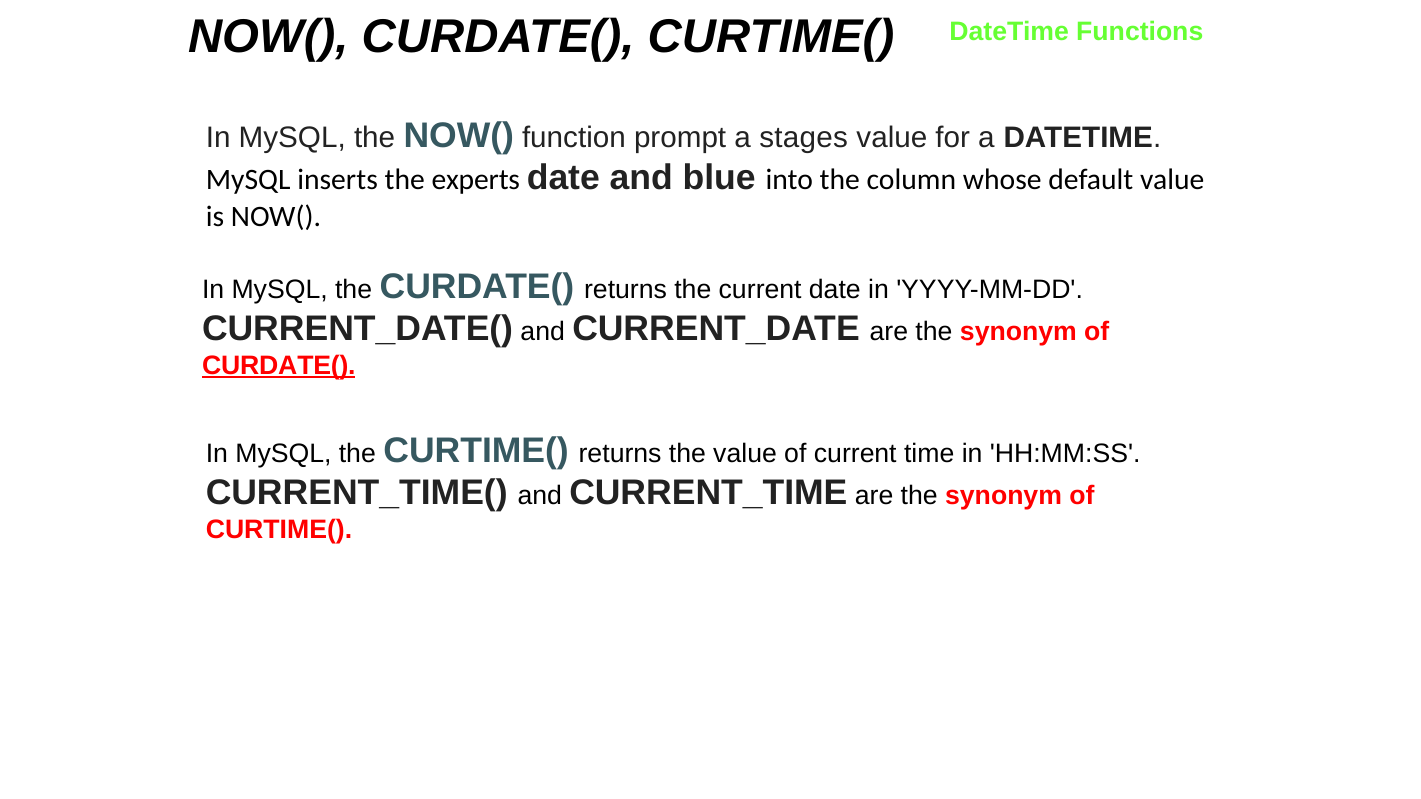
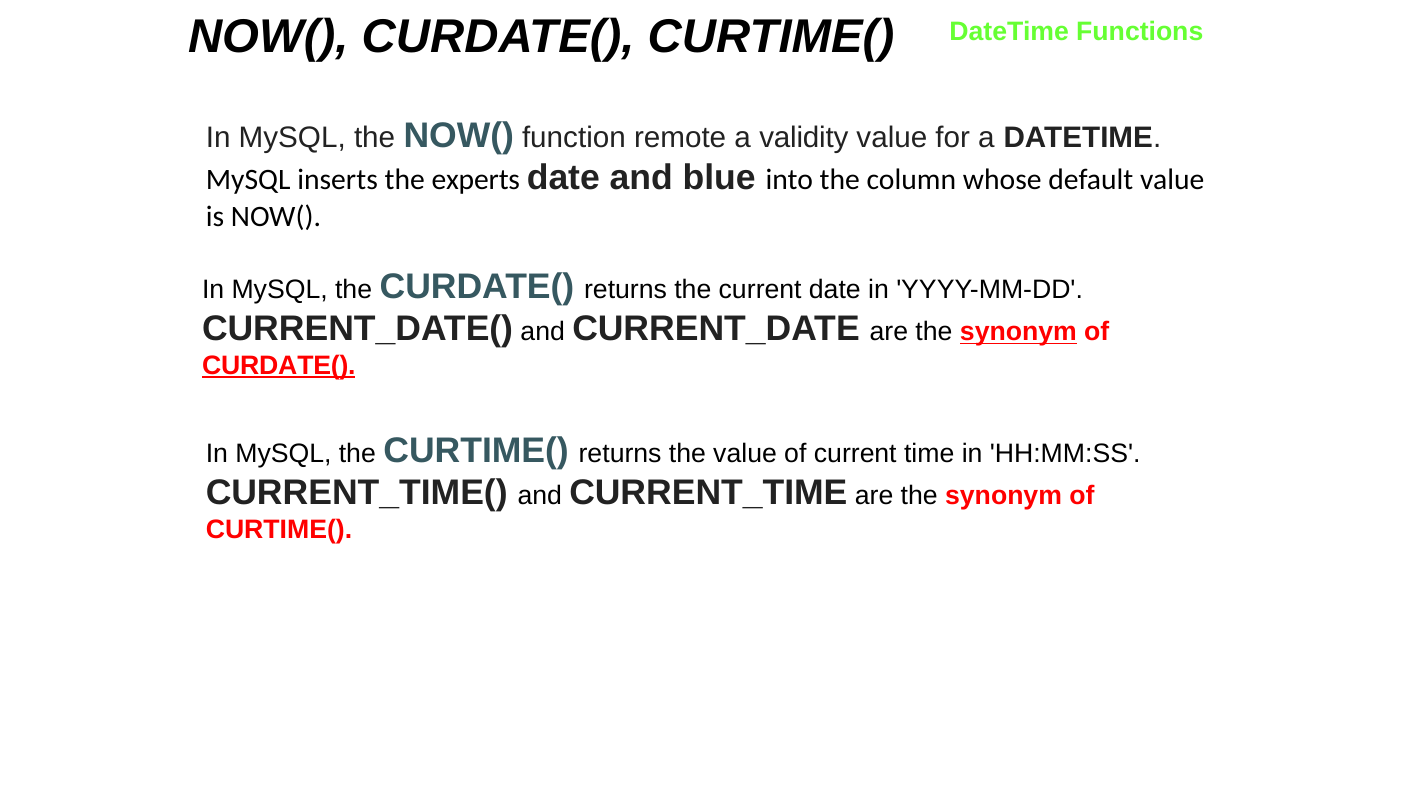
prompt: prompt -> remote
stages: stages -> validity
synonym at (1018, 332) underline: none -> present
